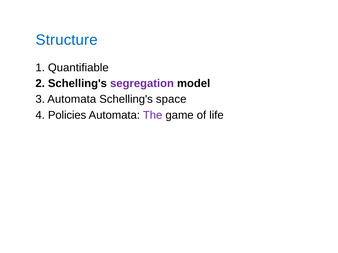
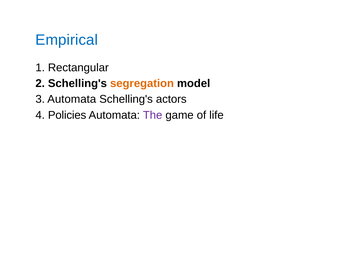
Structure: Structure -> Empirical
Quantifiable: Quantifiable -> Rectangular
segregation colour: purple -> orange
space: space -> actors
